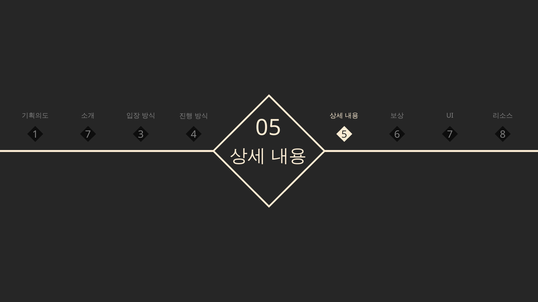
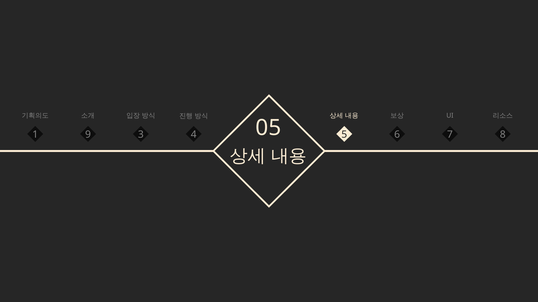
1 7: 7 -> 9
